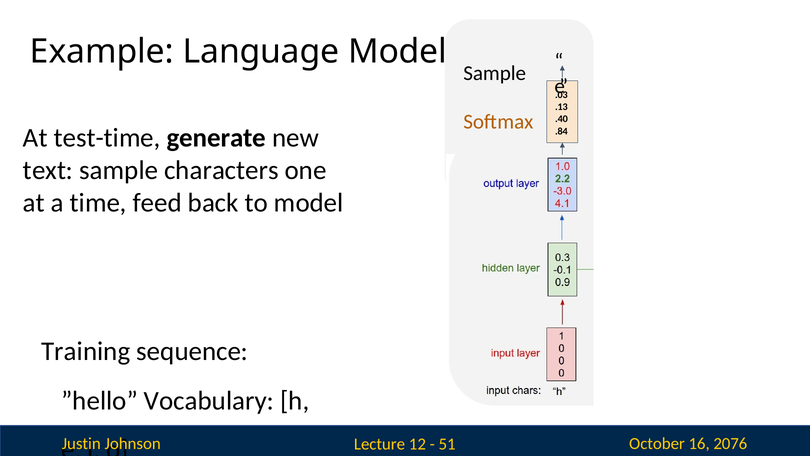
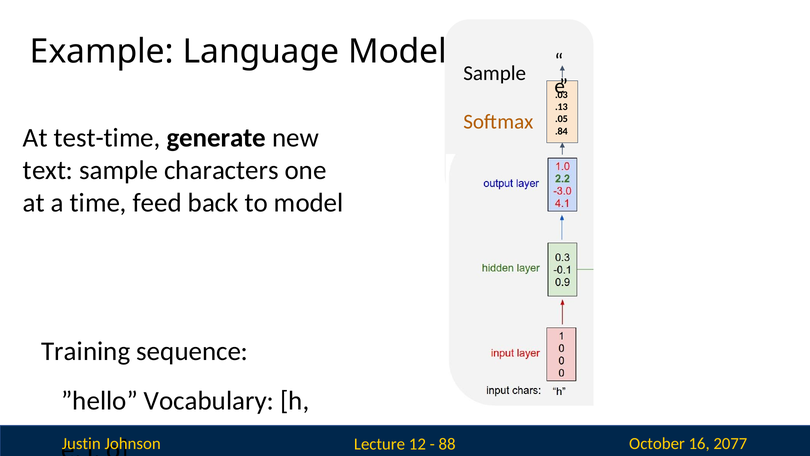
.40: .40 -> .05
51: 51 -> 88
2076: 2076 -> 2077
